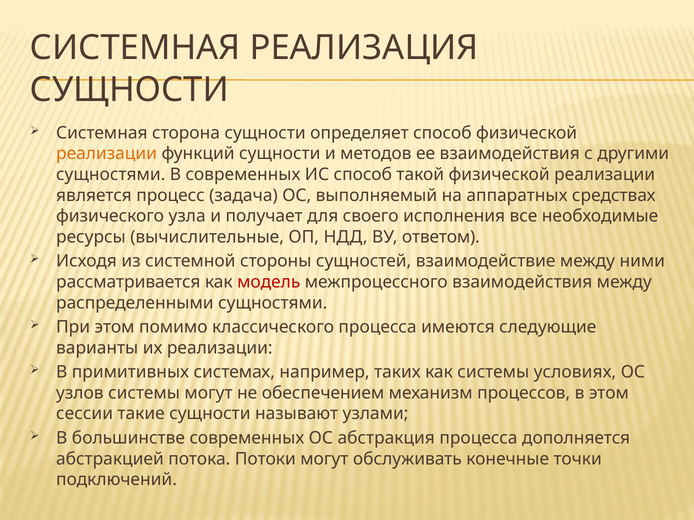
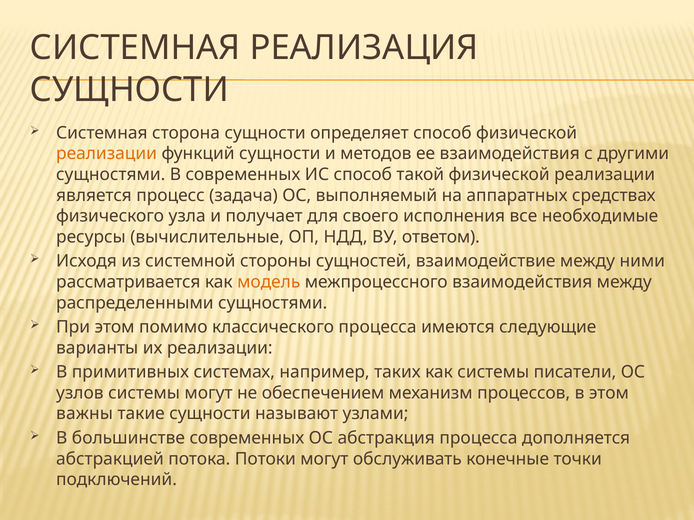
модель colour: red -> orange
условиях: условиях -> писатели
сессии: сессии -> важны
